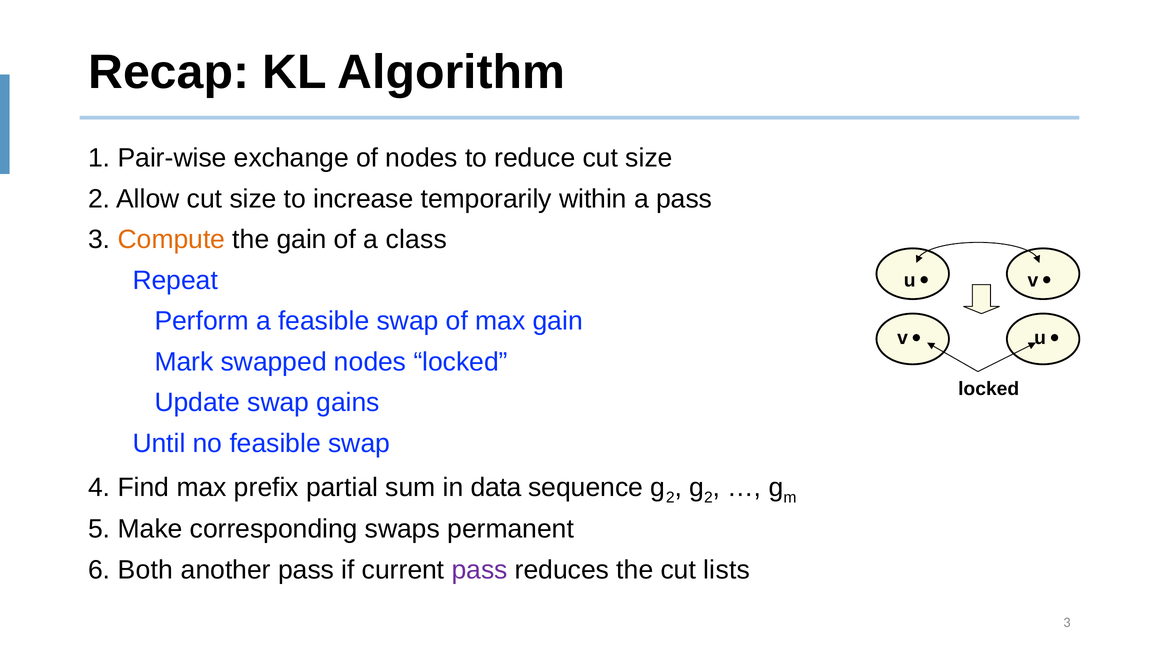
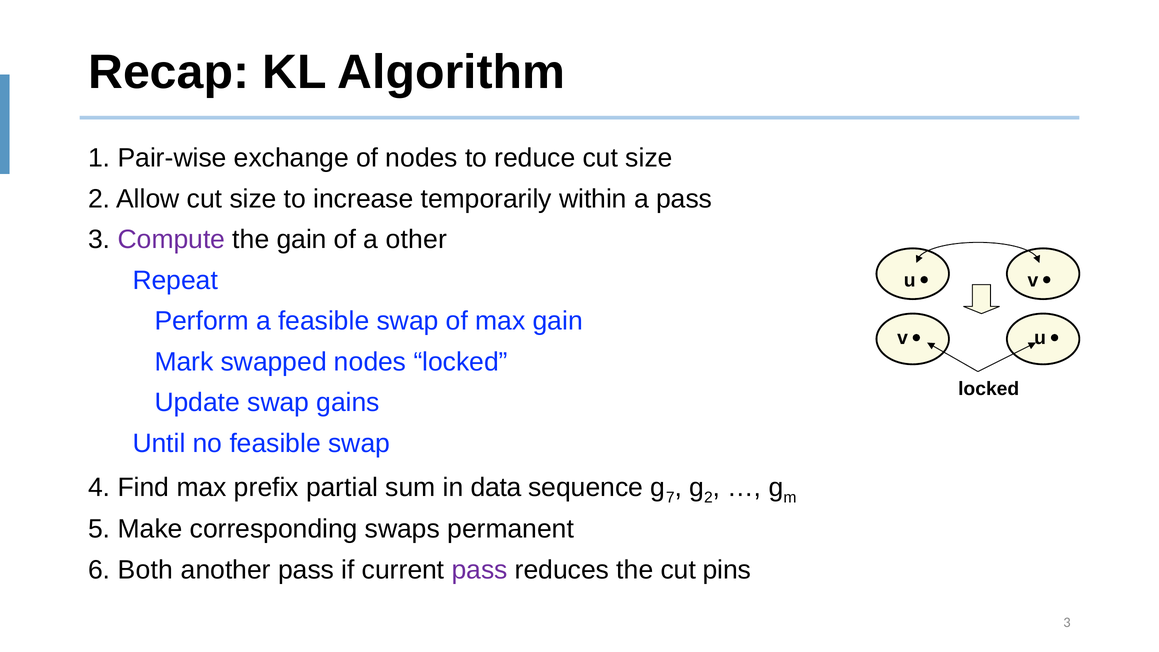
Compute colour: orange -> purple
class: class -> other
2 at (670, 498): 2 -> 7
lists: lists -> pins
